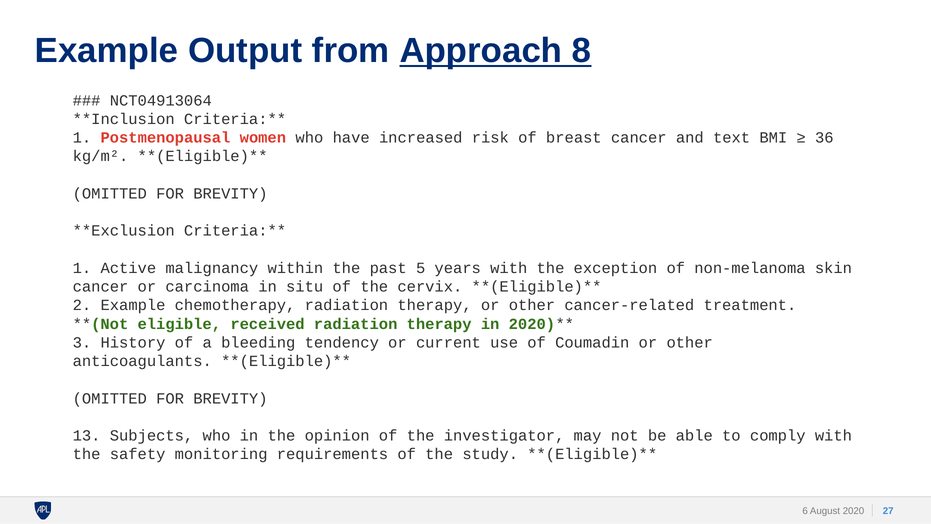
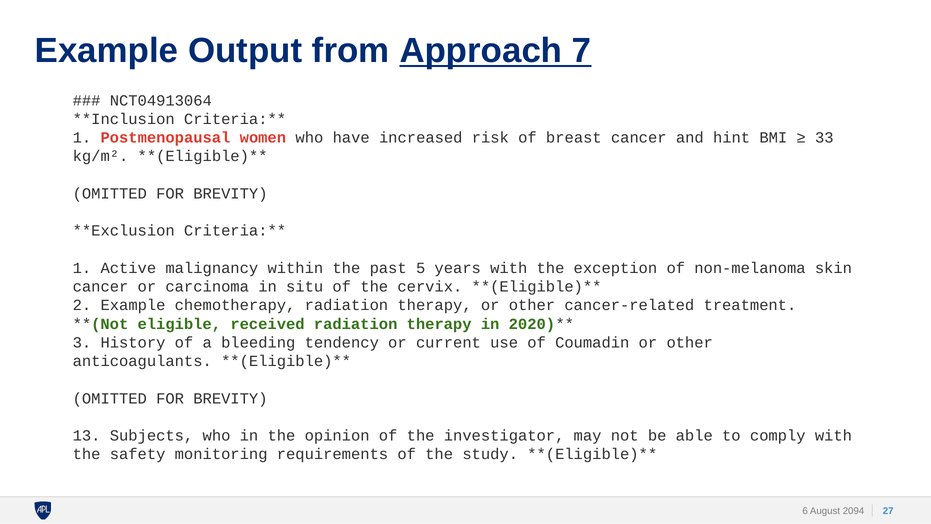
8: 8 -> 7
text: text -> hint
36: 36 -> 33
2020: 2020 -> 2094
